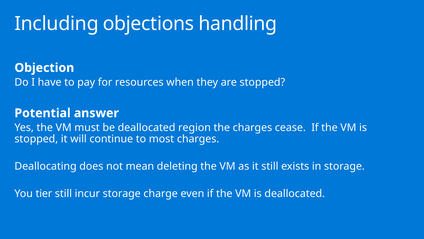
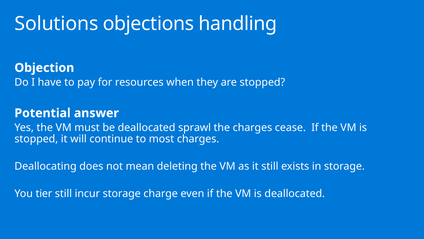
Including: Including -> Solutions
region: region -> sprawl
